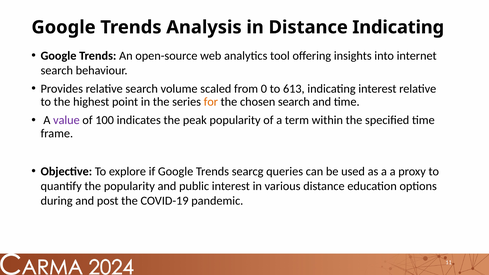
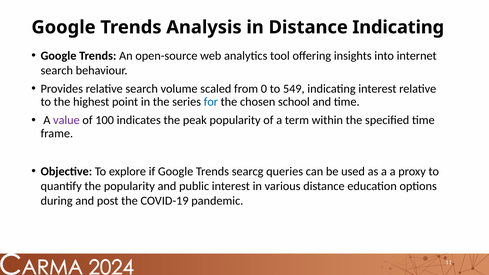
613: 613 -> 549
for colour: orange -> blue
chosen search: search -> school
